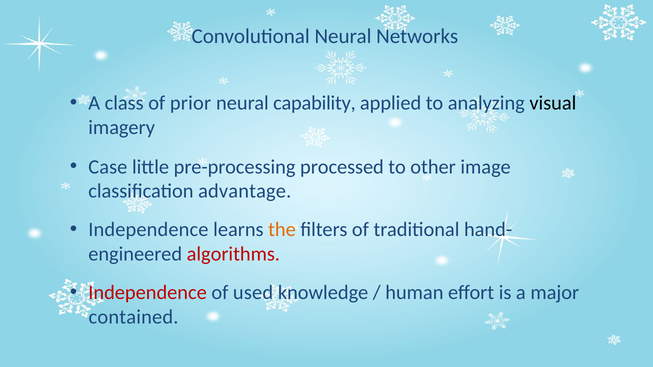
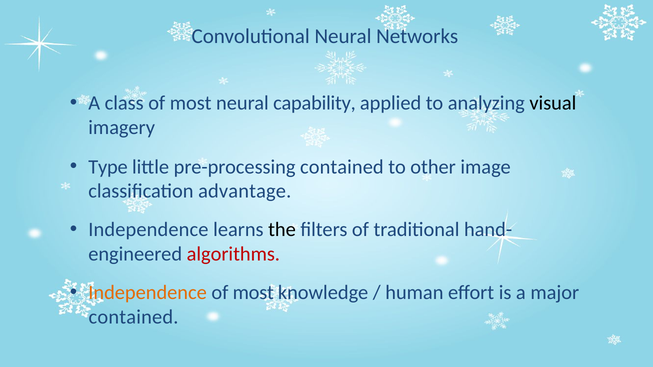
class of prior: prior -> most
Case: Case -> Type
pre-processing processed: processed -> contained
the colour: orange -> black
Independence at (148, 293) colour: red -> orange
used at (253, 293): used -> most
